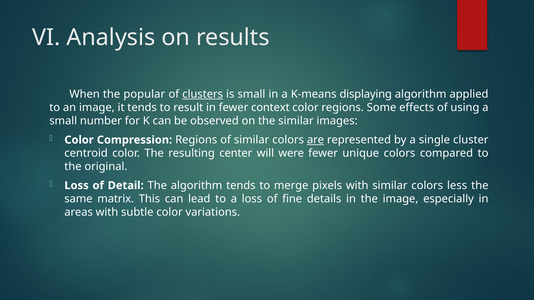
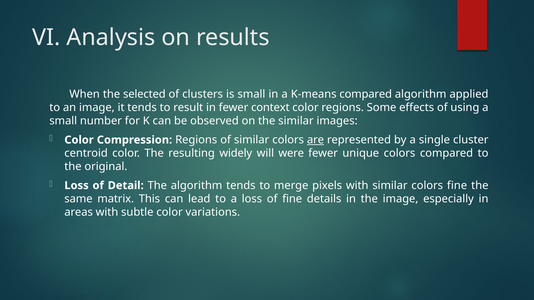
popular: popular -> selected
clusters underline: present -> none
K-means displaying: displaying -> compared
center: center -> widely
colors less: less -> fine
